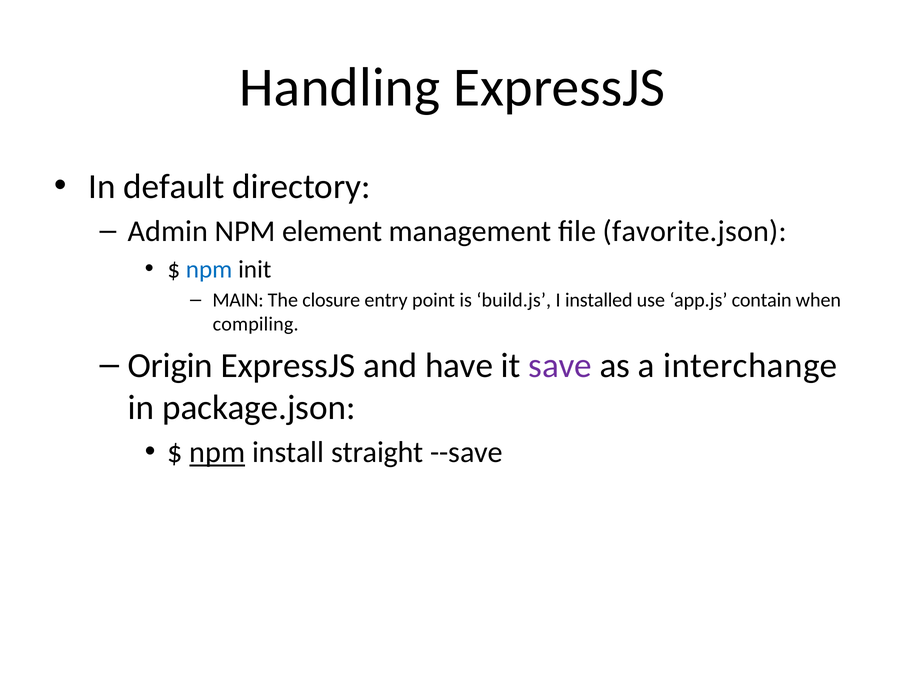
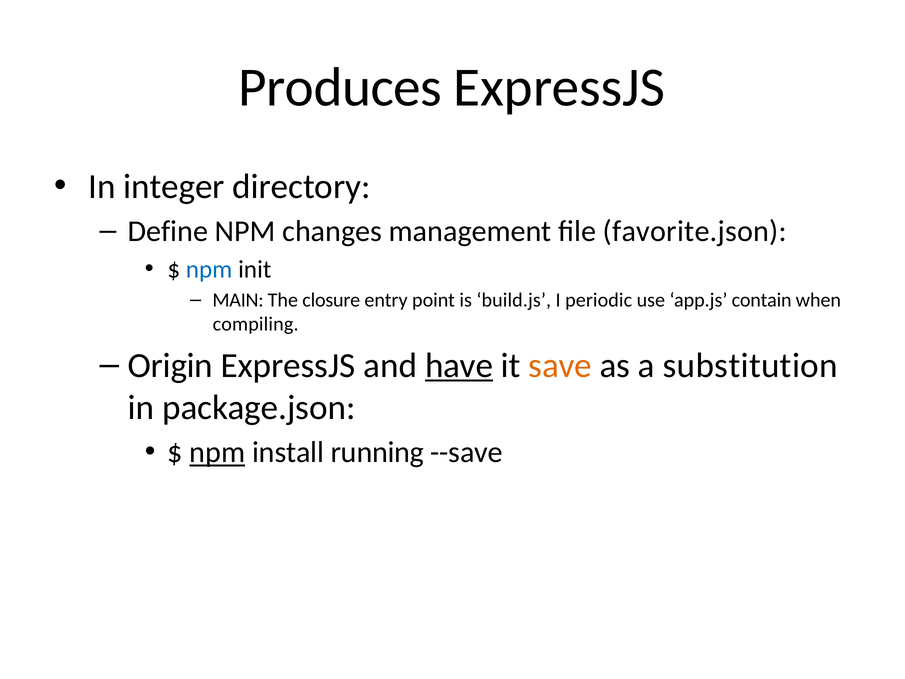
Handling: Handling -> Produces
default: default -> integer
Admin: Admin -> Define
element: element -> changes
installed: installed -> periodic
have underline: none -> present
save colour: purple -> orange
interchange: interchange -> substitution
straight: straight -> running
